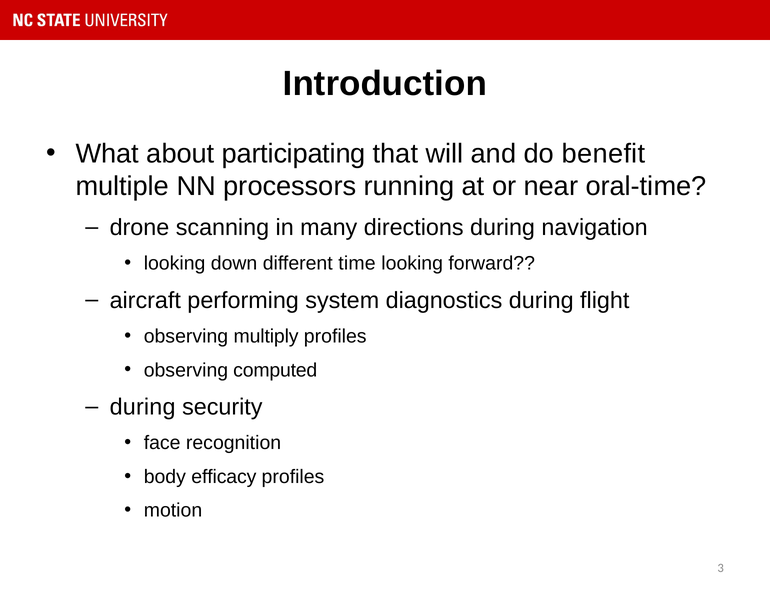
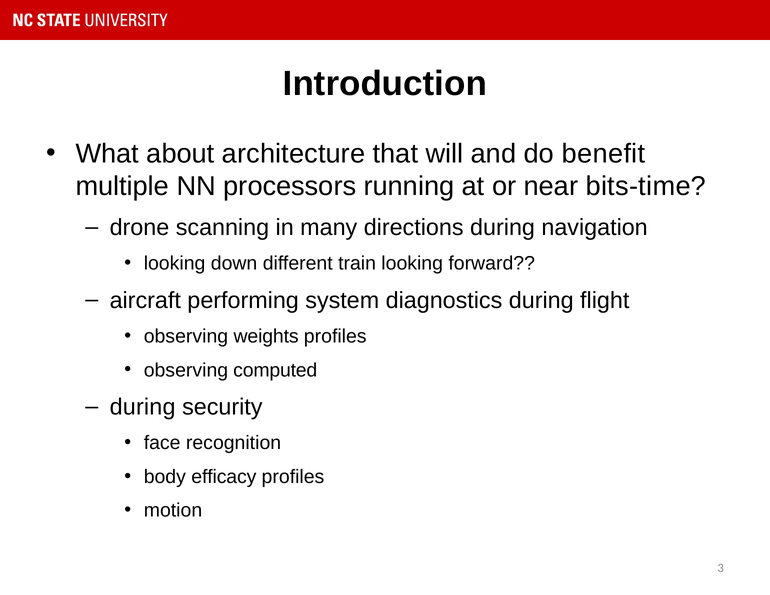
participating: participating -> architecture
oral-time: oral-time -> bits-time
time: time -> train
multiply: multiply -> weights
